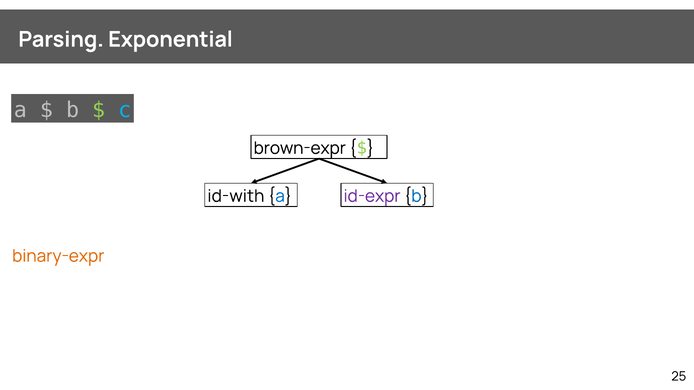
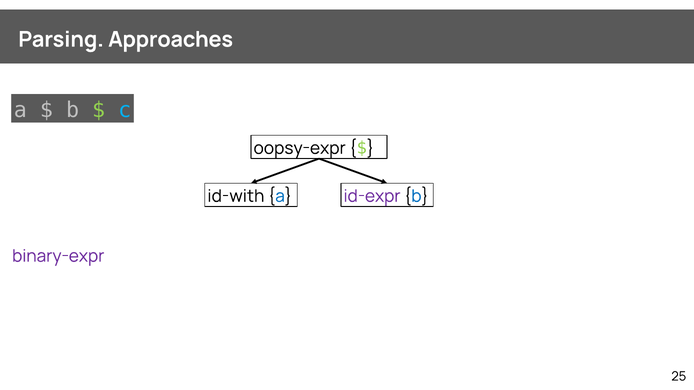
Exponential: Exponential -> Approaches
brown-expr: brown-expr -> oopsy-expr
binary-expr colour: orange -> purple
